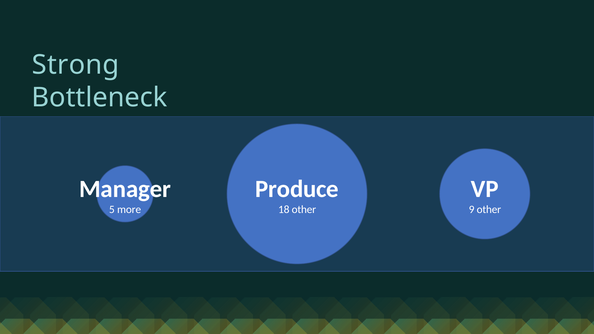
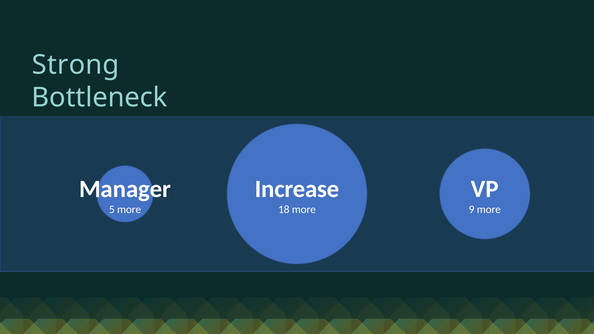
Produce: Produce -> Increase
9 other: other -> more
18 other: other -> more
